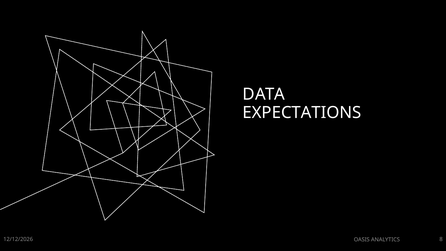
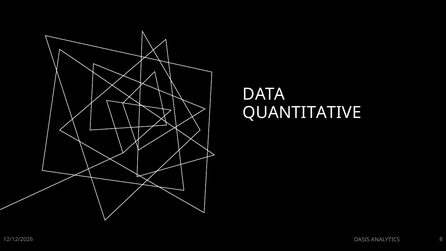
EXPECTATIONS: EXPECTATIONS -> QUANTITATIVE
